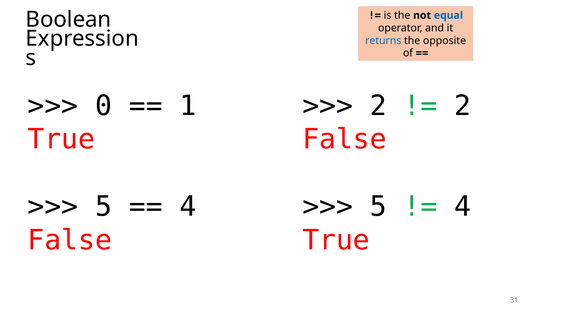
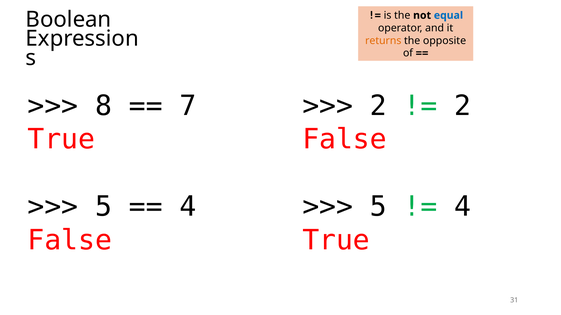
returns colour: blue -> orange
0: 0 -> 8
1: 1 -> 7
